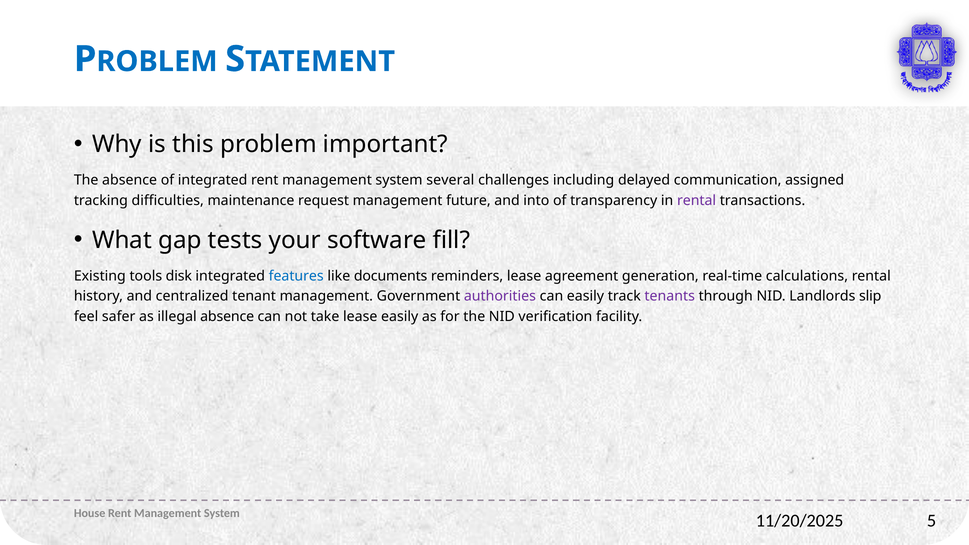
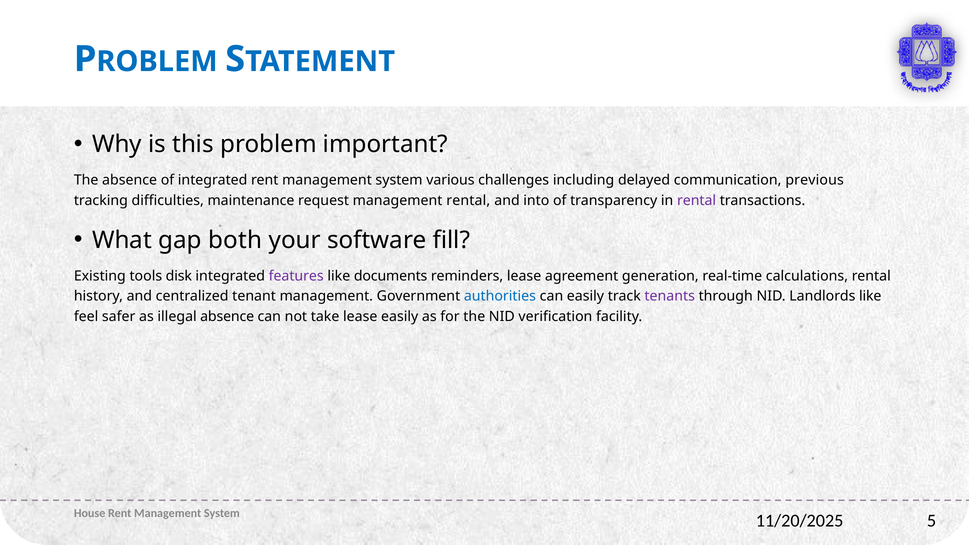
several: several -> various
assigned: assigned -> previous
management future: future -> rental
tests: tests -> both
features colour: blue -> purple
authorities colour: purple -> blue
Landlords slip: slip -> like
